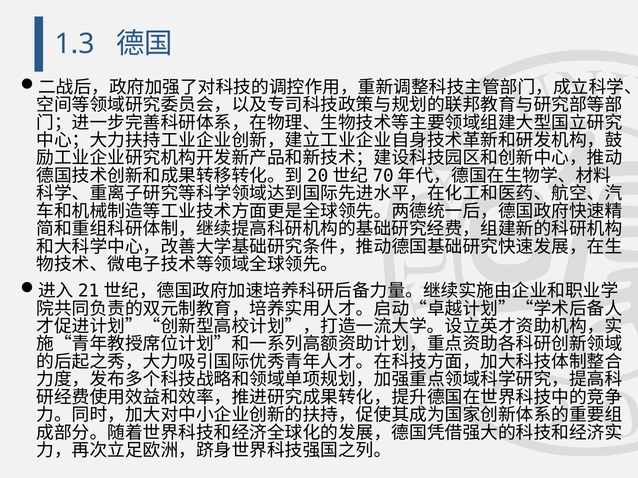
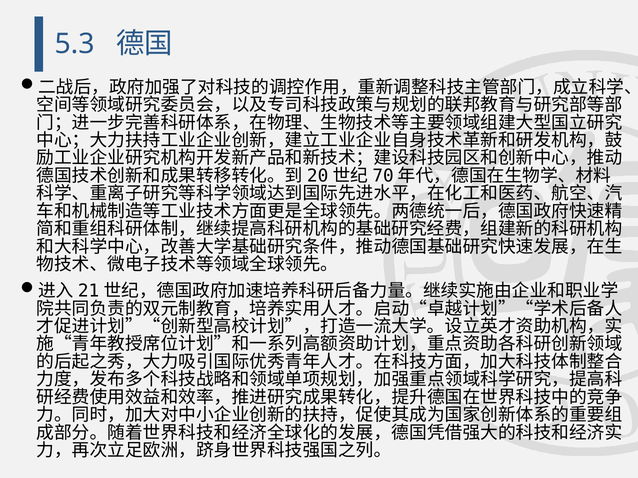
1.3: 1.3 -> 5.3
